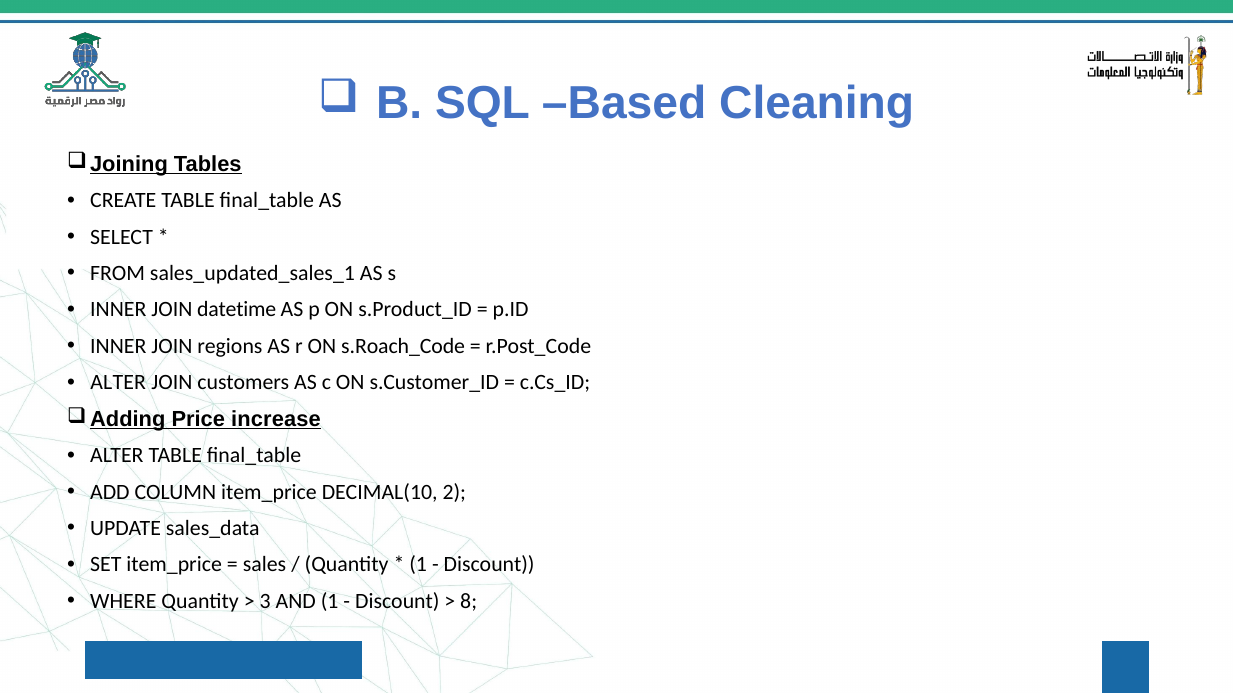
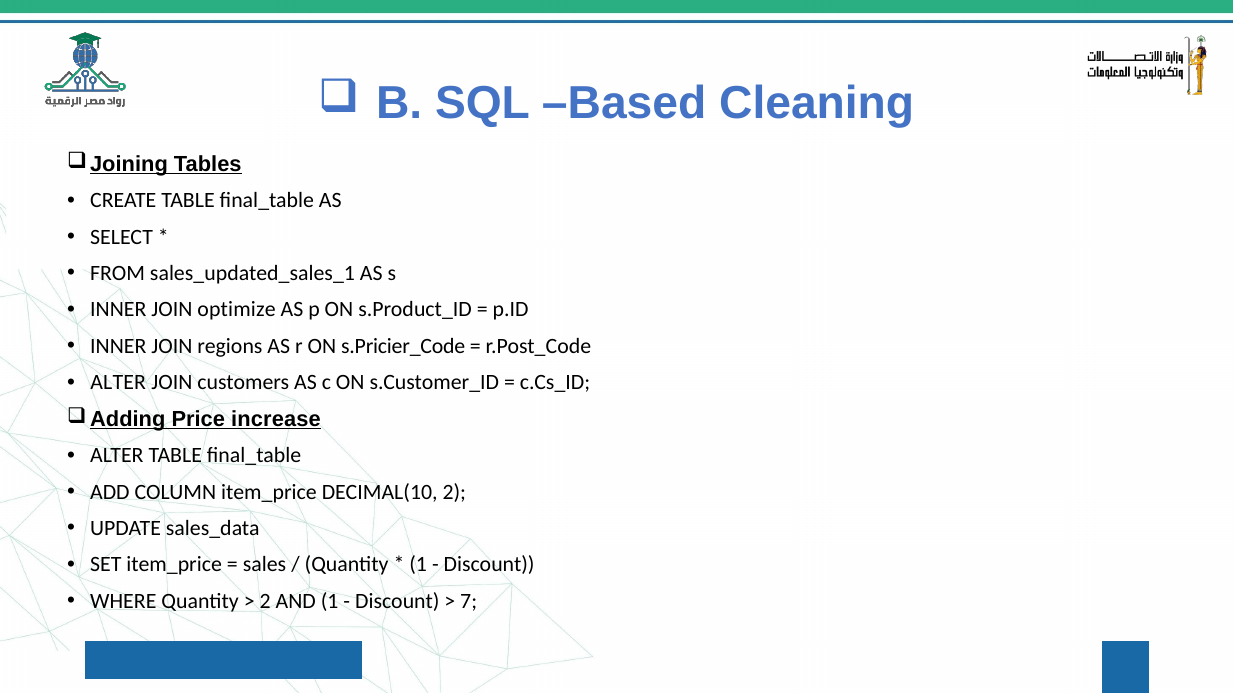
datetime: datetime -> optimize
s.Roach_Code: s.Roach_Code -> s.Pricier_Code
3 at (265, 602): 3 -> 2
8: 8 -> 7
